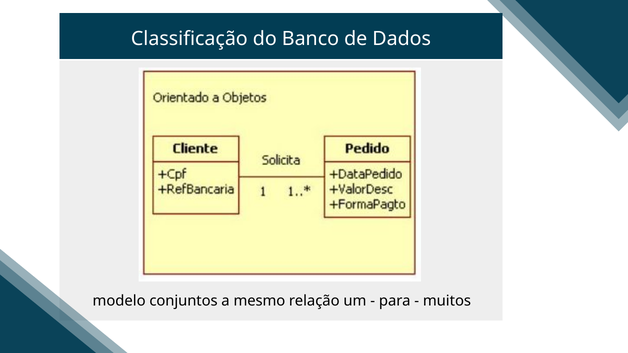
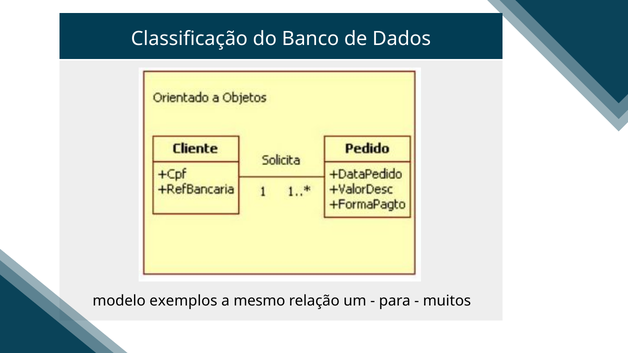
conjuntos: conjuntos -> exemplos
